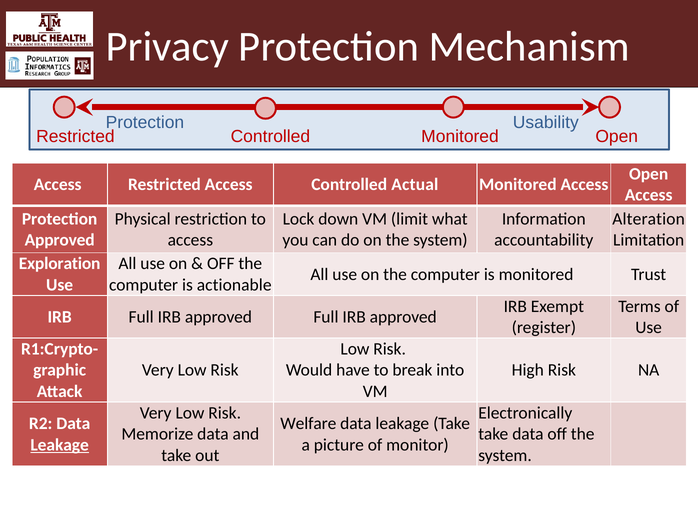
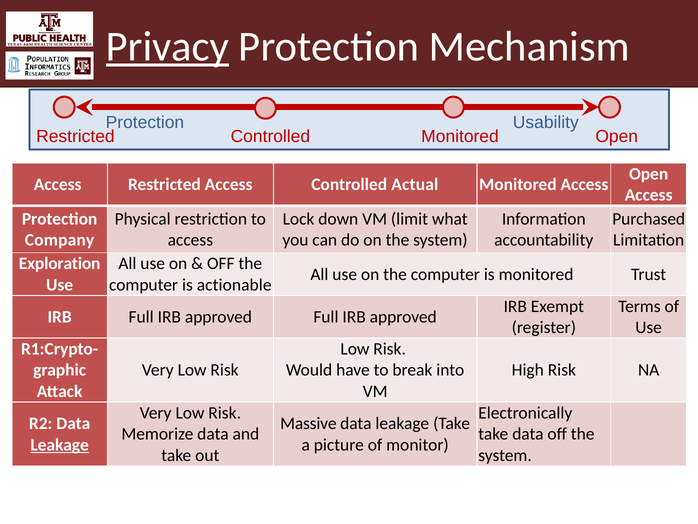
Privacy underline: none -> present
Alteration: Alteration -> Purchased
Approved at (60, 240): Approved -> Company
Welfare: Welfare -> Massive
